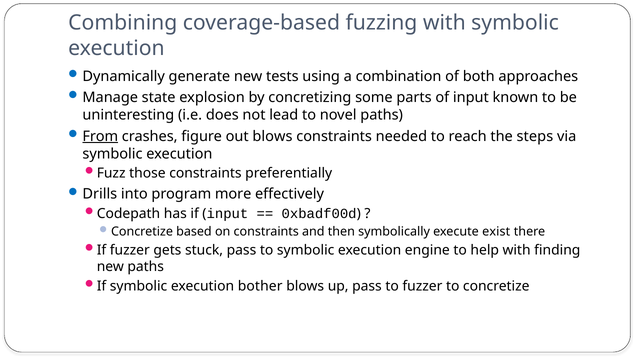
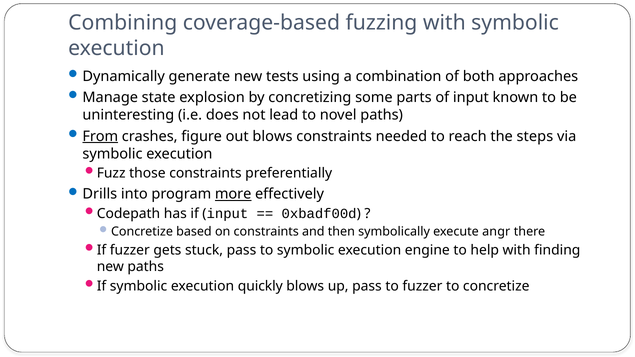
more underline: none -> present
exist: exist -> angr
bother: bother -> quickly
